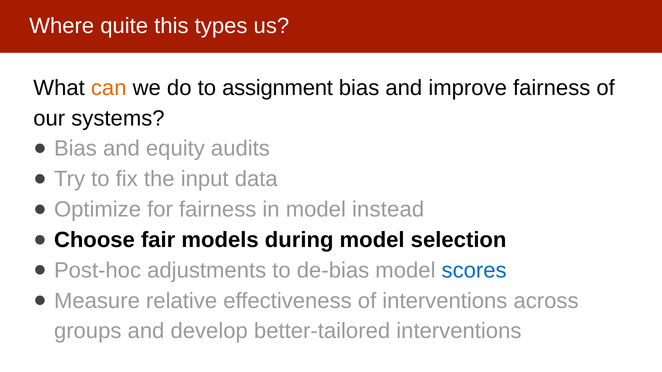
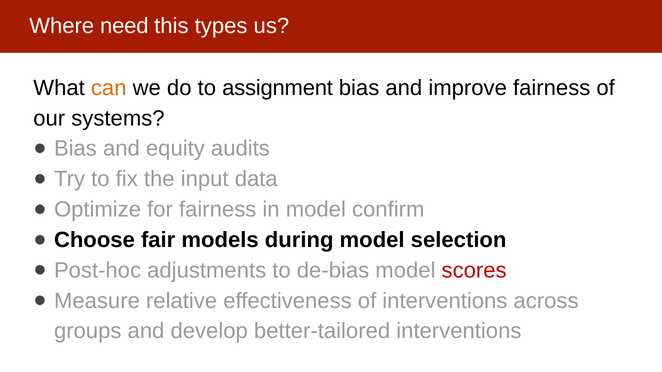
quite: quite -> need
instead: instead -> confirm
scores colour: blue -> red
